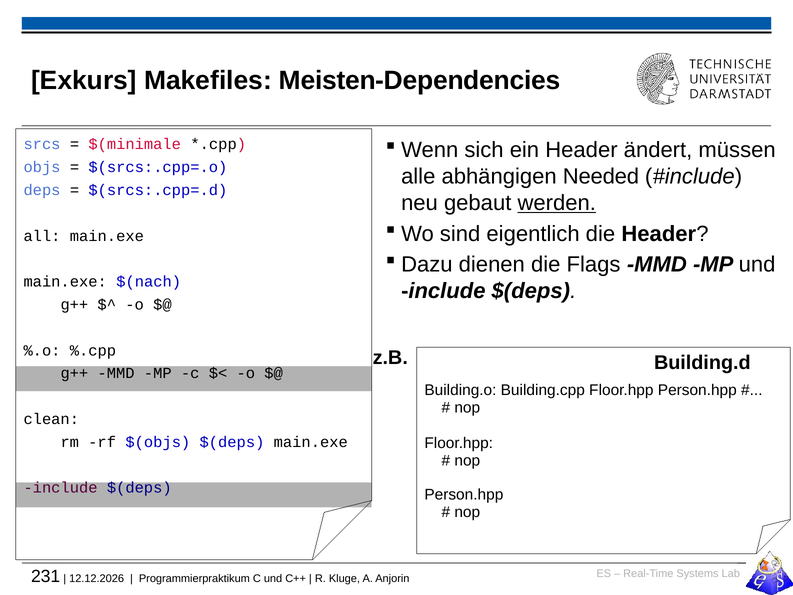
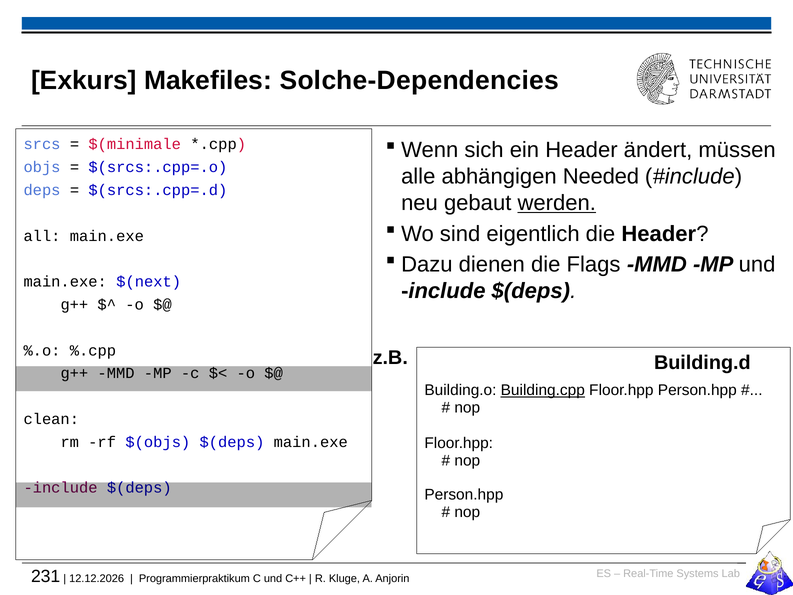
Meisten-Dependencies: Meisten-Dependencies -> Solche-Dependencies
$(nach: $(nach -> $(next
Building.cpp underline: none -> present
